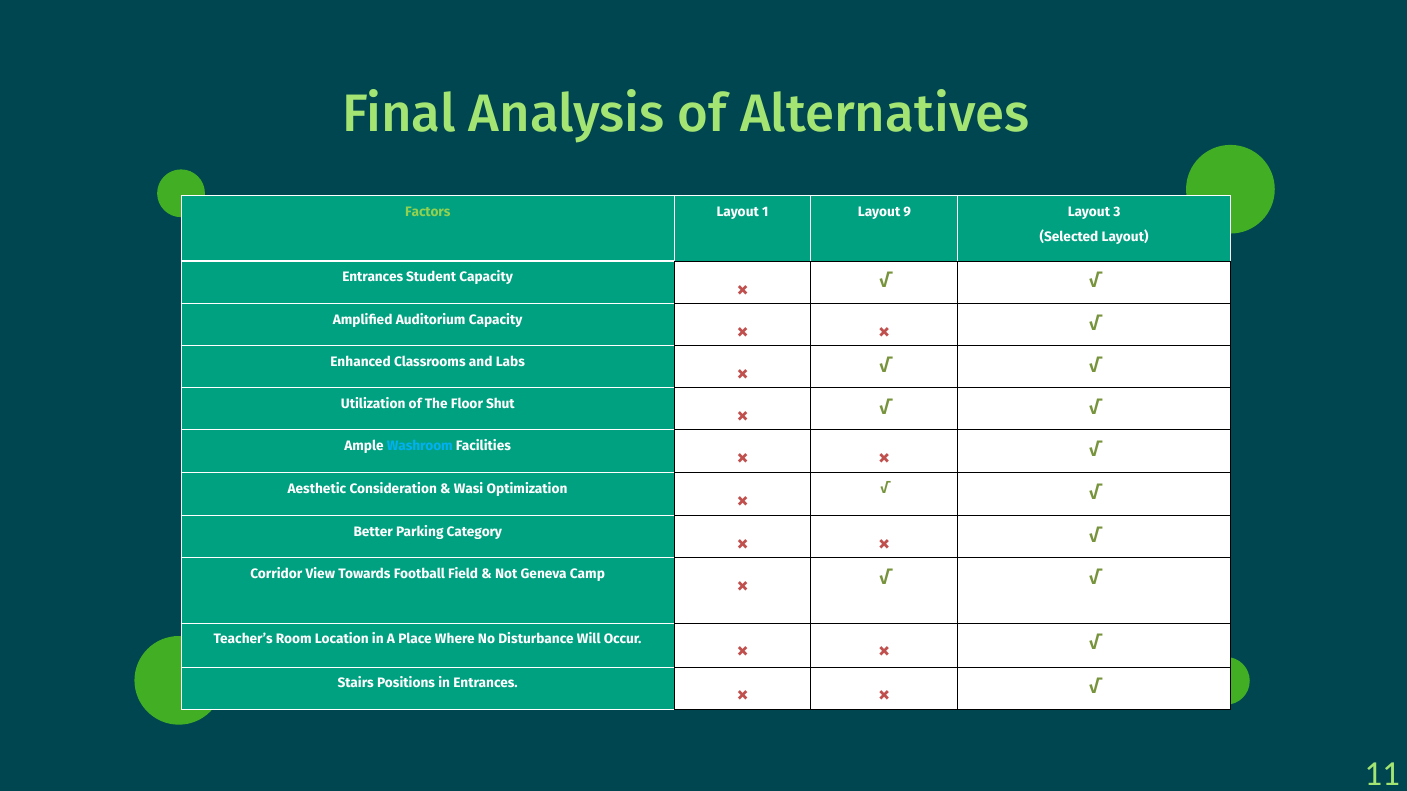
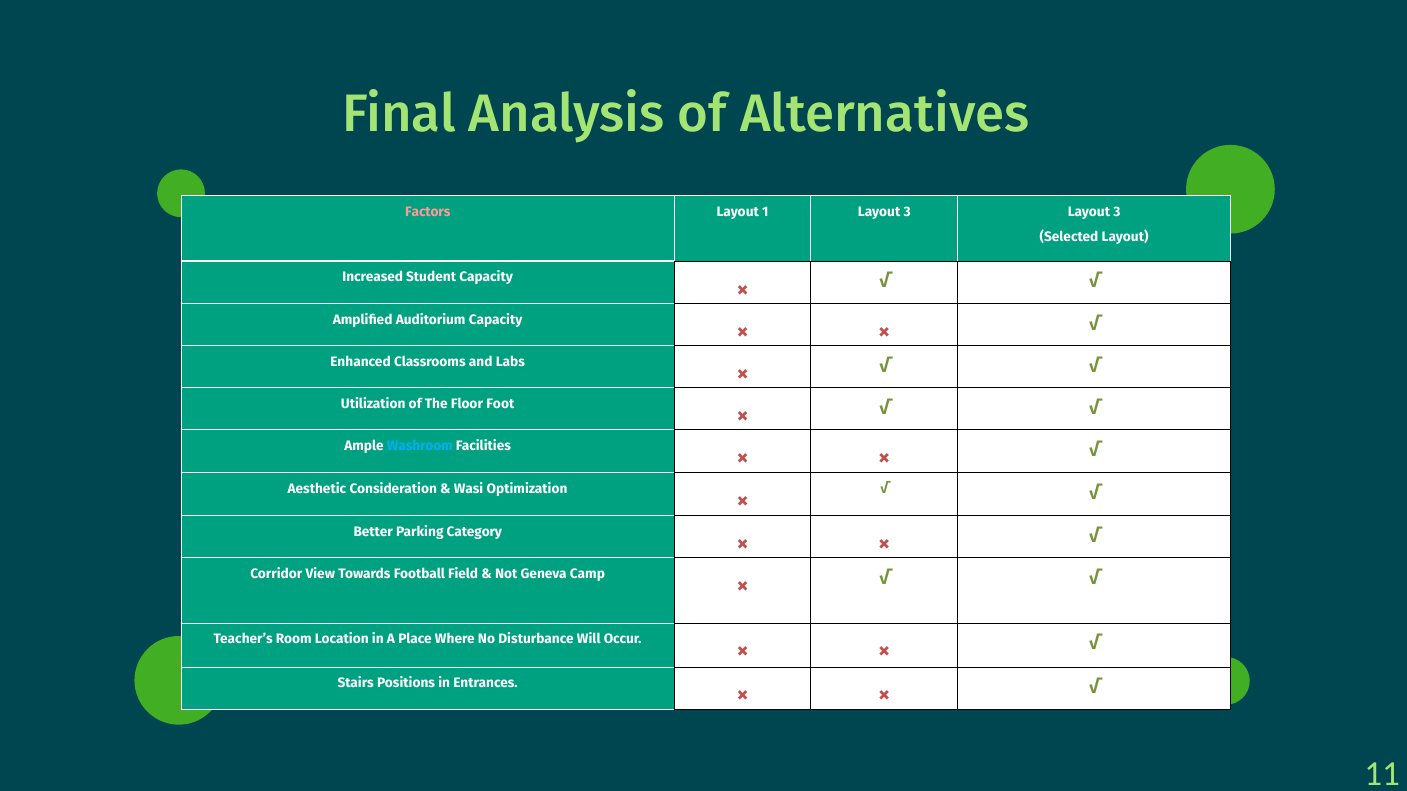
Factors colour: light green -> pink
1 Layout 9: 9 -> 3
Entrances at (373, 278): Entrances -> Increased
Shut: Shut -> Foot
